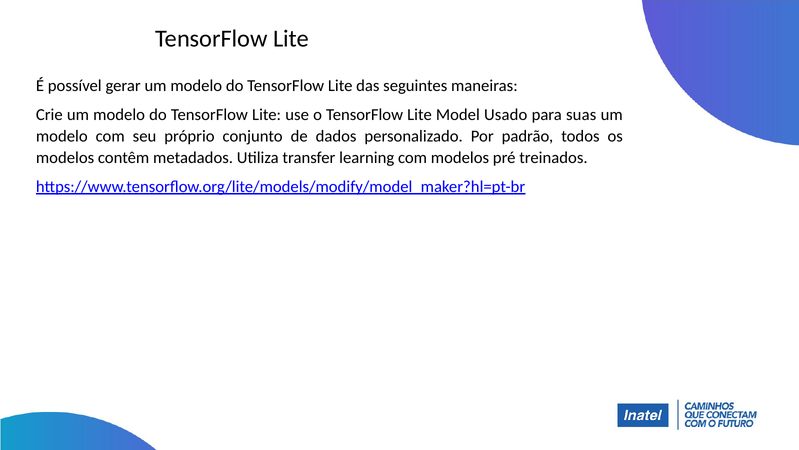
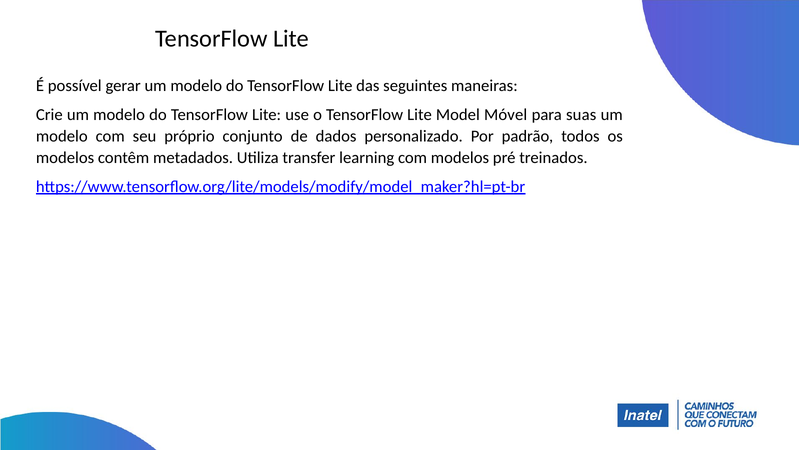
Usado: Usado -> Móvel
